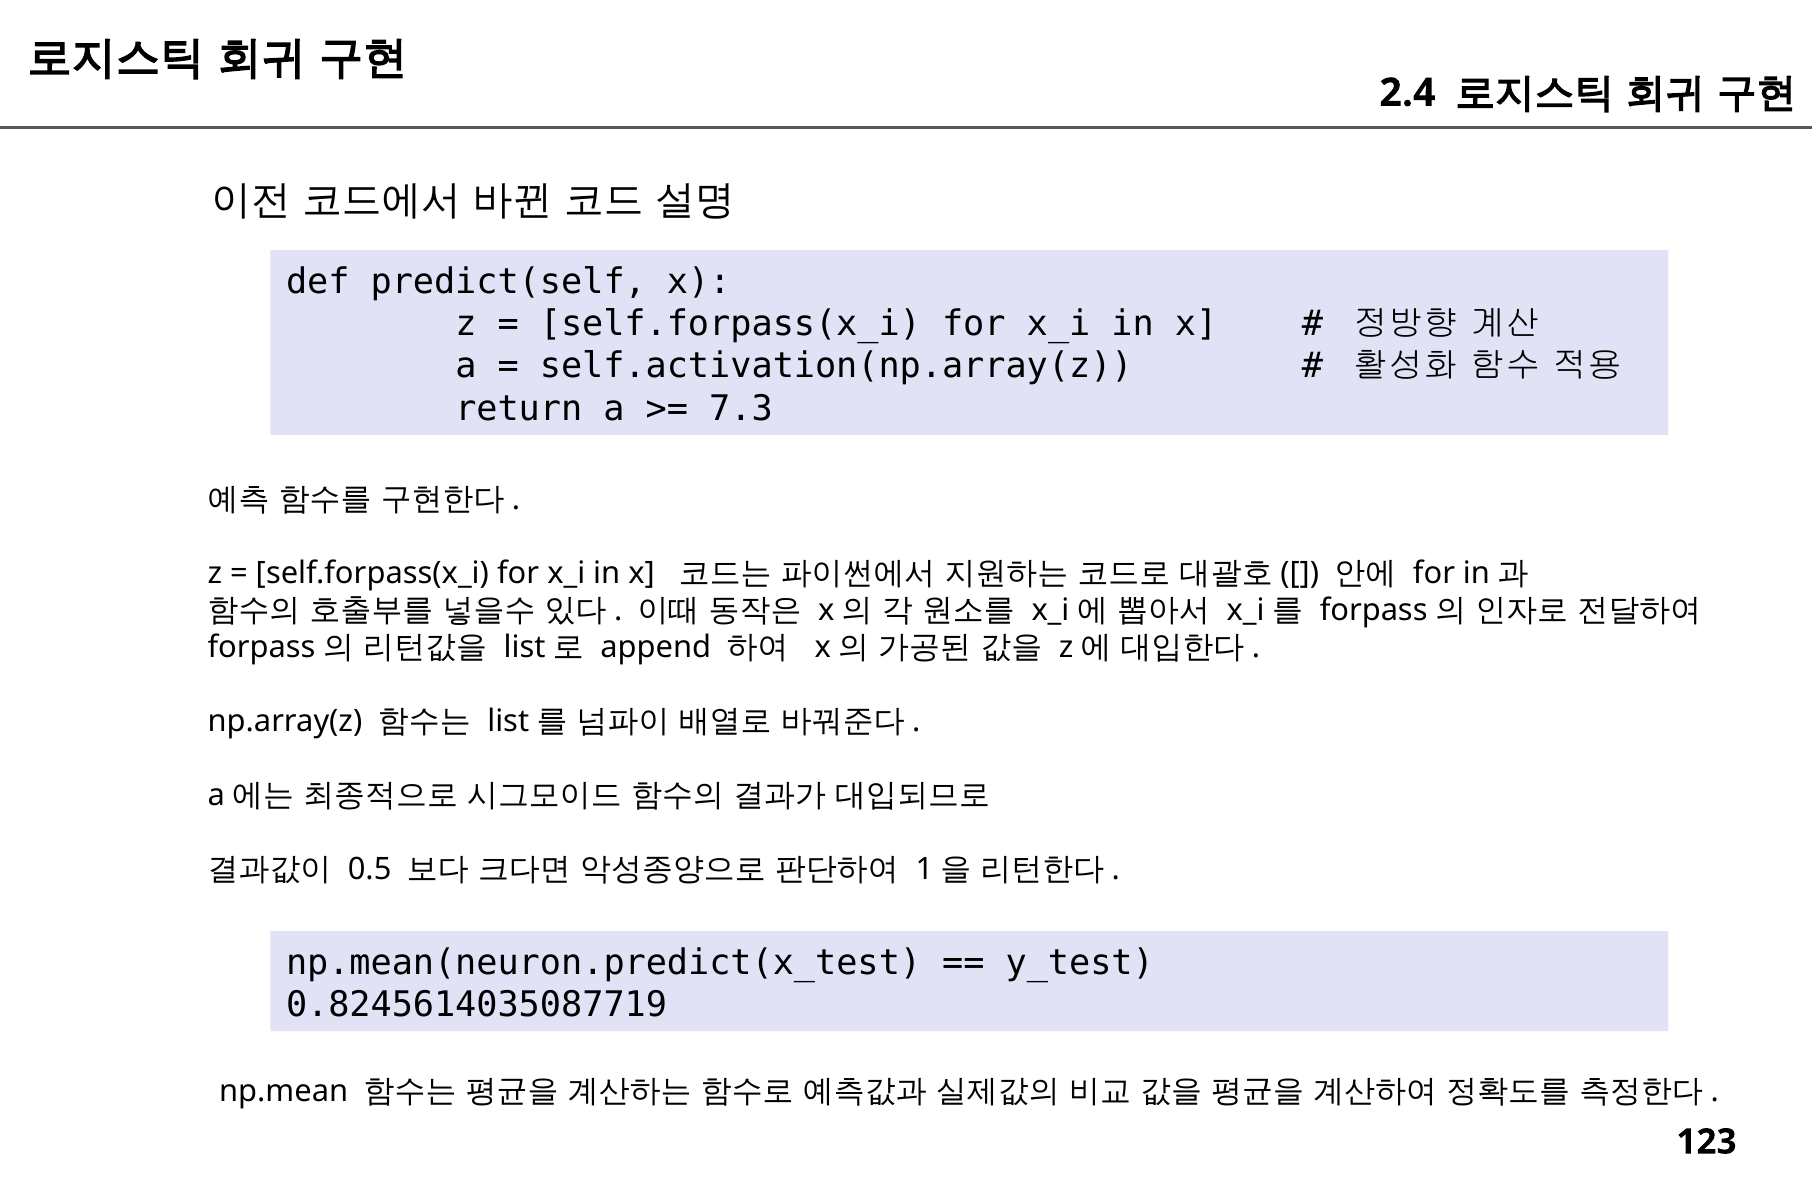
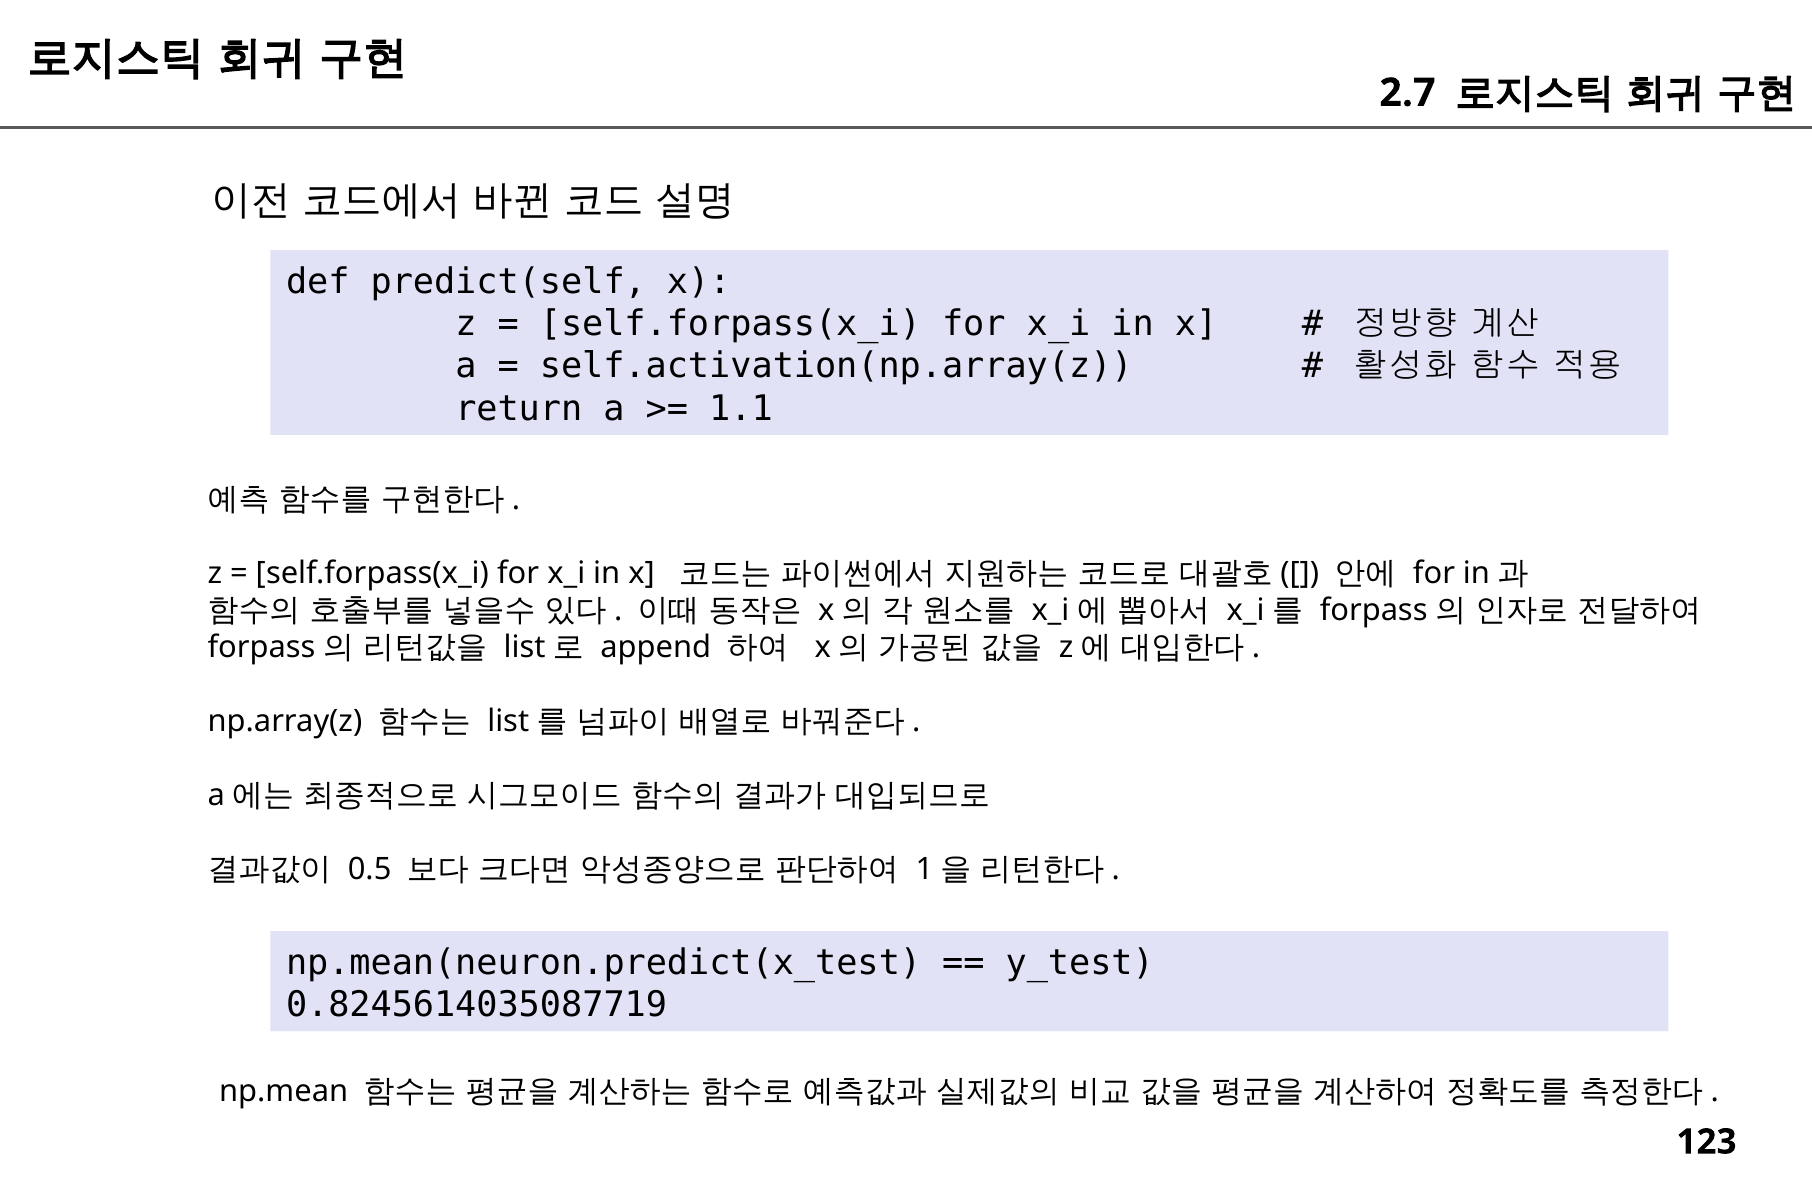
2.4: 2.4 -> 2.7
7.3: 7.3 -> 1.1
